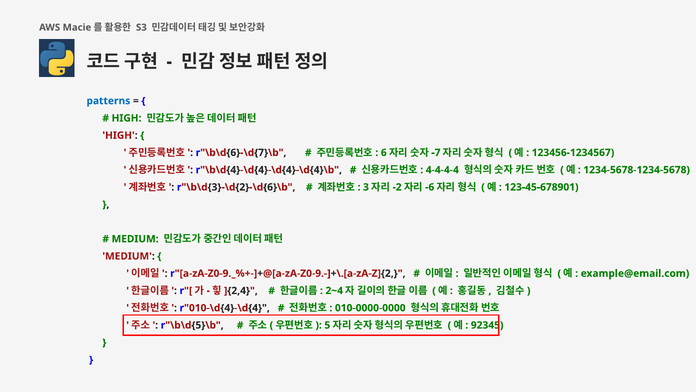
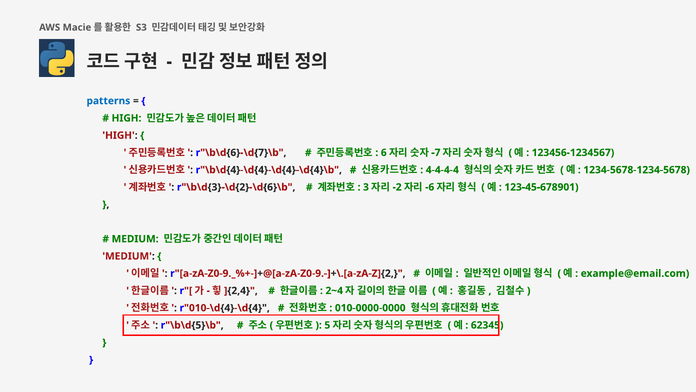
92345: 92345 -> 62345
